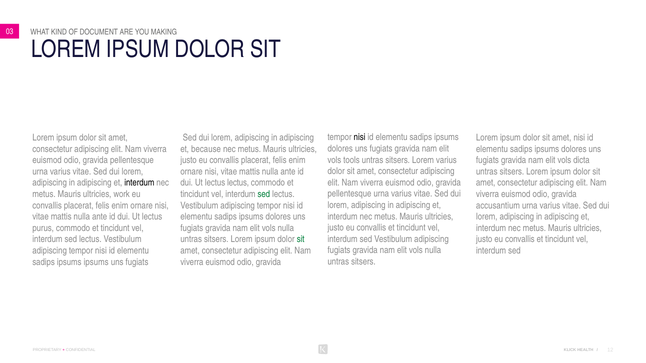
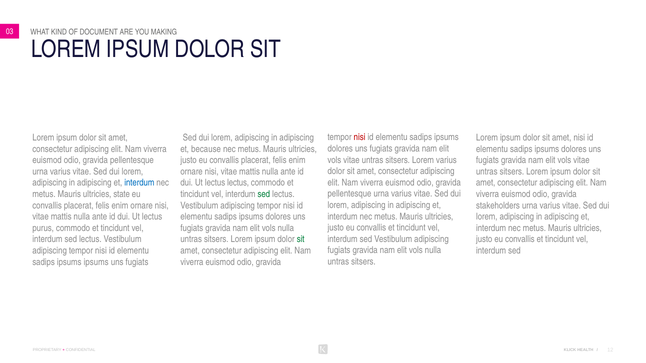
nisi at (360, 137) colour: black -> red
tools at (351, 160): tools -> vitae
dicta at (581, 160): dicta -> vitae
interdum at (139, 183) colour: black -> blue
work: work -> state
accusantium: accusantium -> stakeholders
